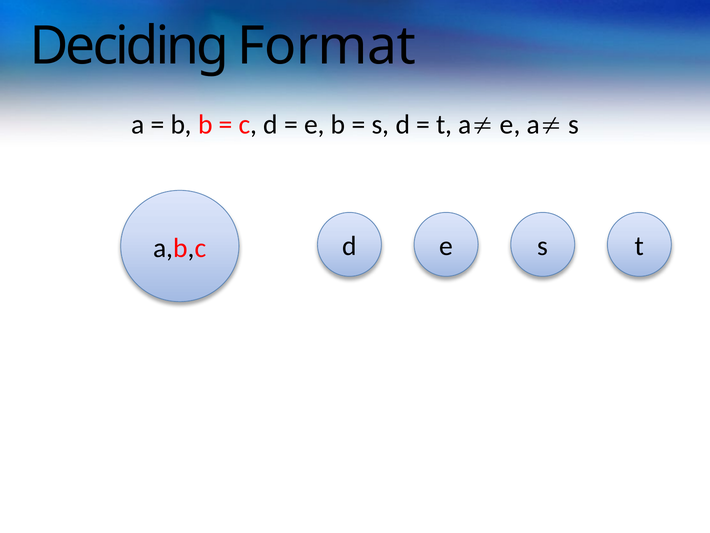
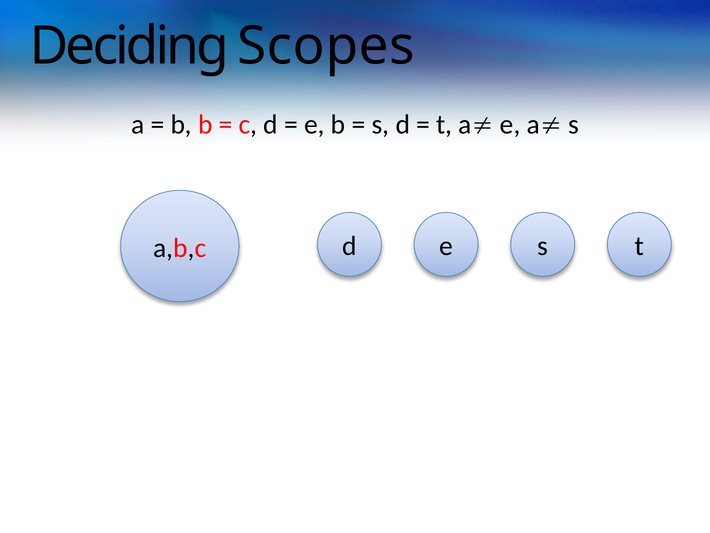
Format: Format -> Scopes
